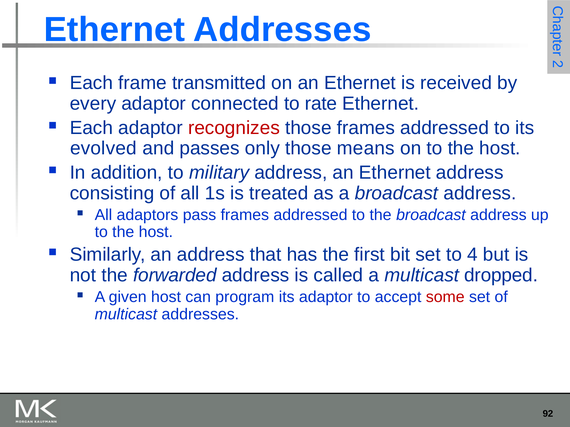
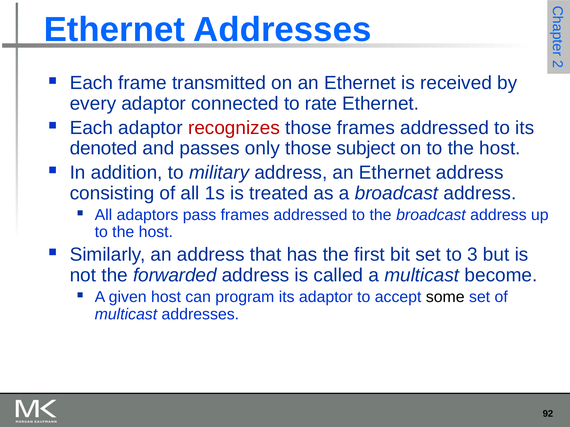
evolved: evolved -> denoted
means: means -> subject
4: 4 -> 3
dropped: dropped -> become
some colour: red -> black
